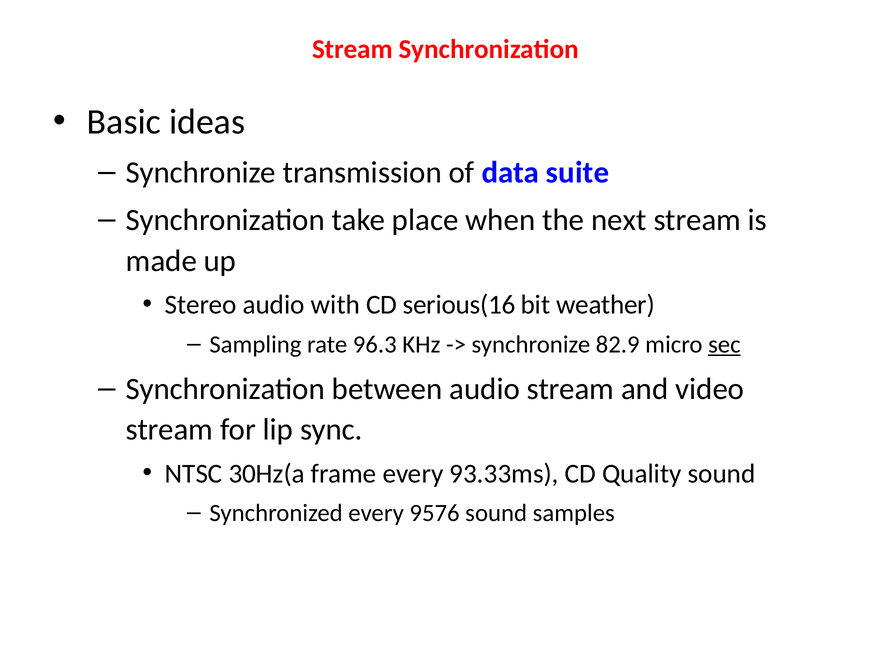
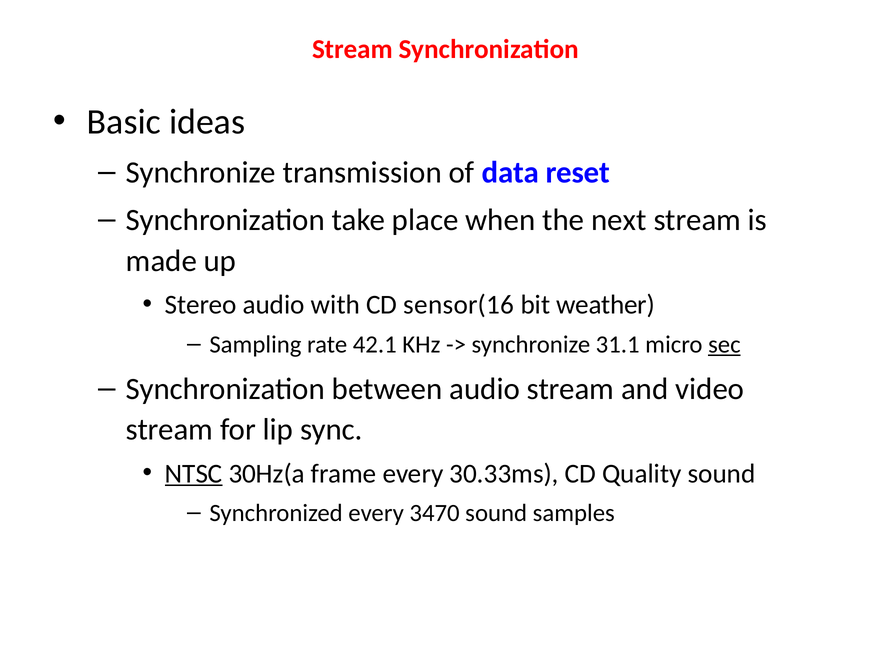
suite: suite -> reset
serious(16: serious(16 -> sensor(16
96.3: 96.3 -> 42.1
82.9: 82.9 -> 31.1
NTSC underline: none -> present
93.33ms: 93.33ms -> 30.33ms
9576: 9576 -> 3470
